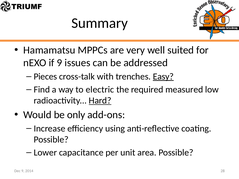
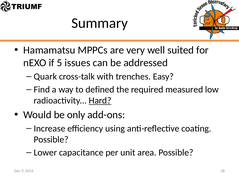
if 9: 9 -> 5
Pieces: Pieces -> Quark
Easy underline: present -> none
electric: electric -> defined
